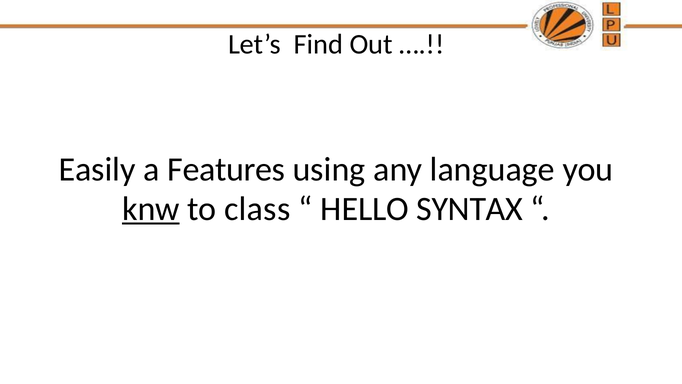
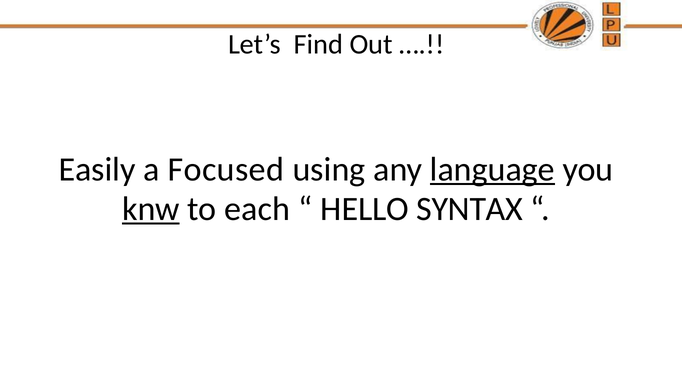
Features: Features -> Focused
language underline: none -> present
class: class -> each
